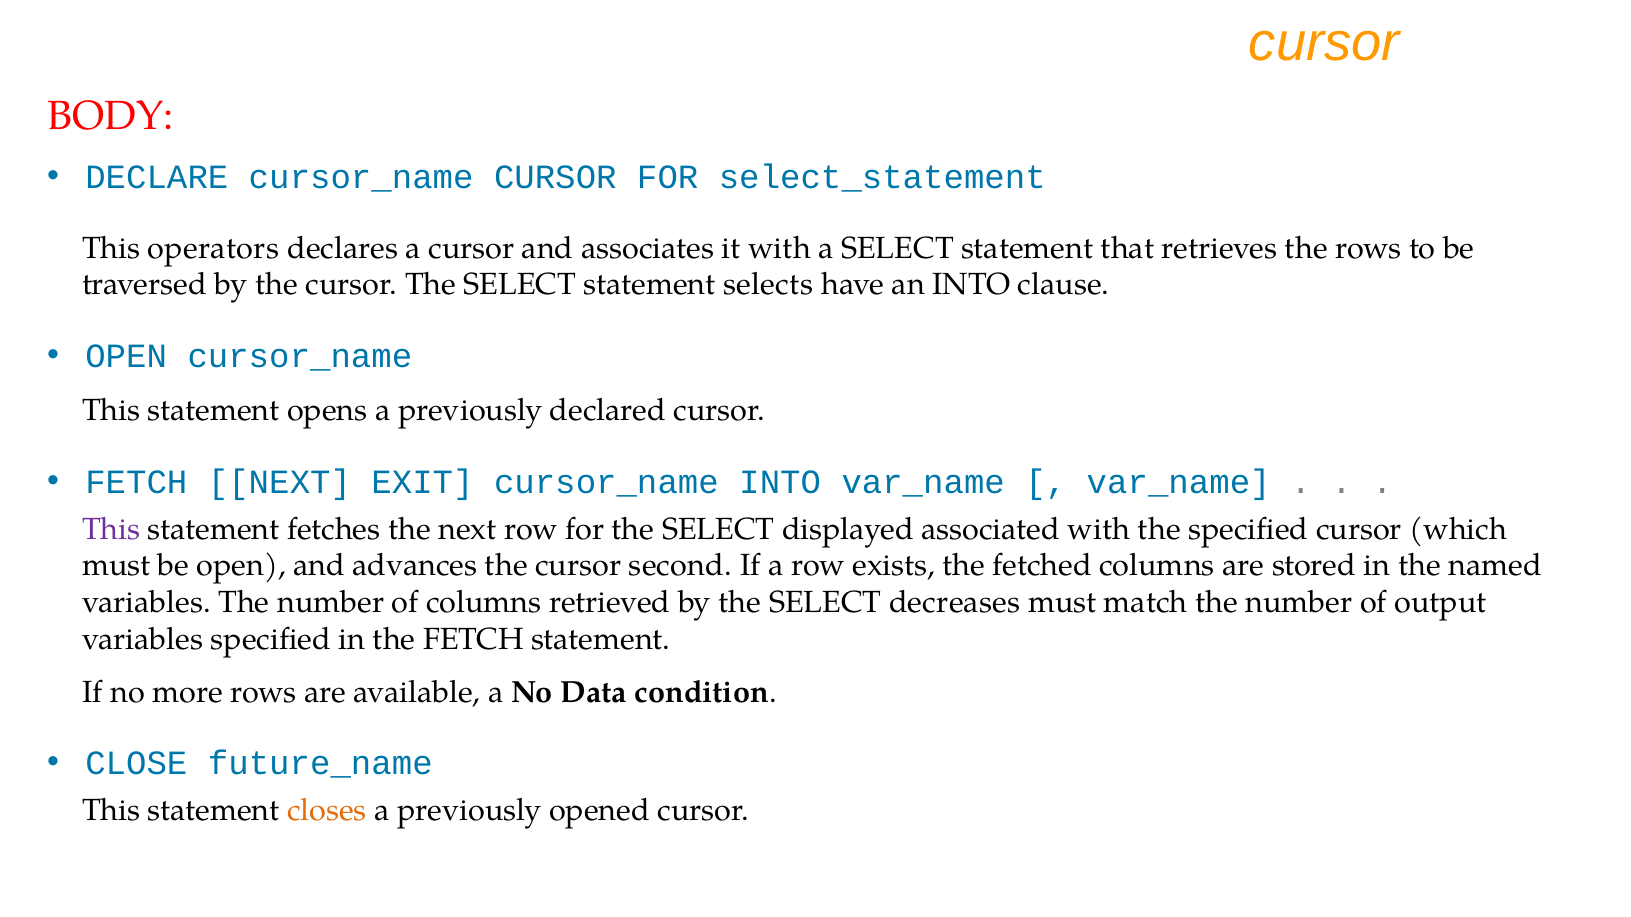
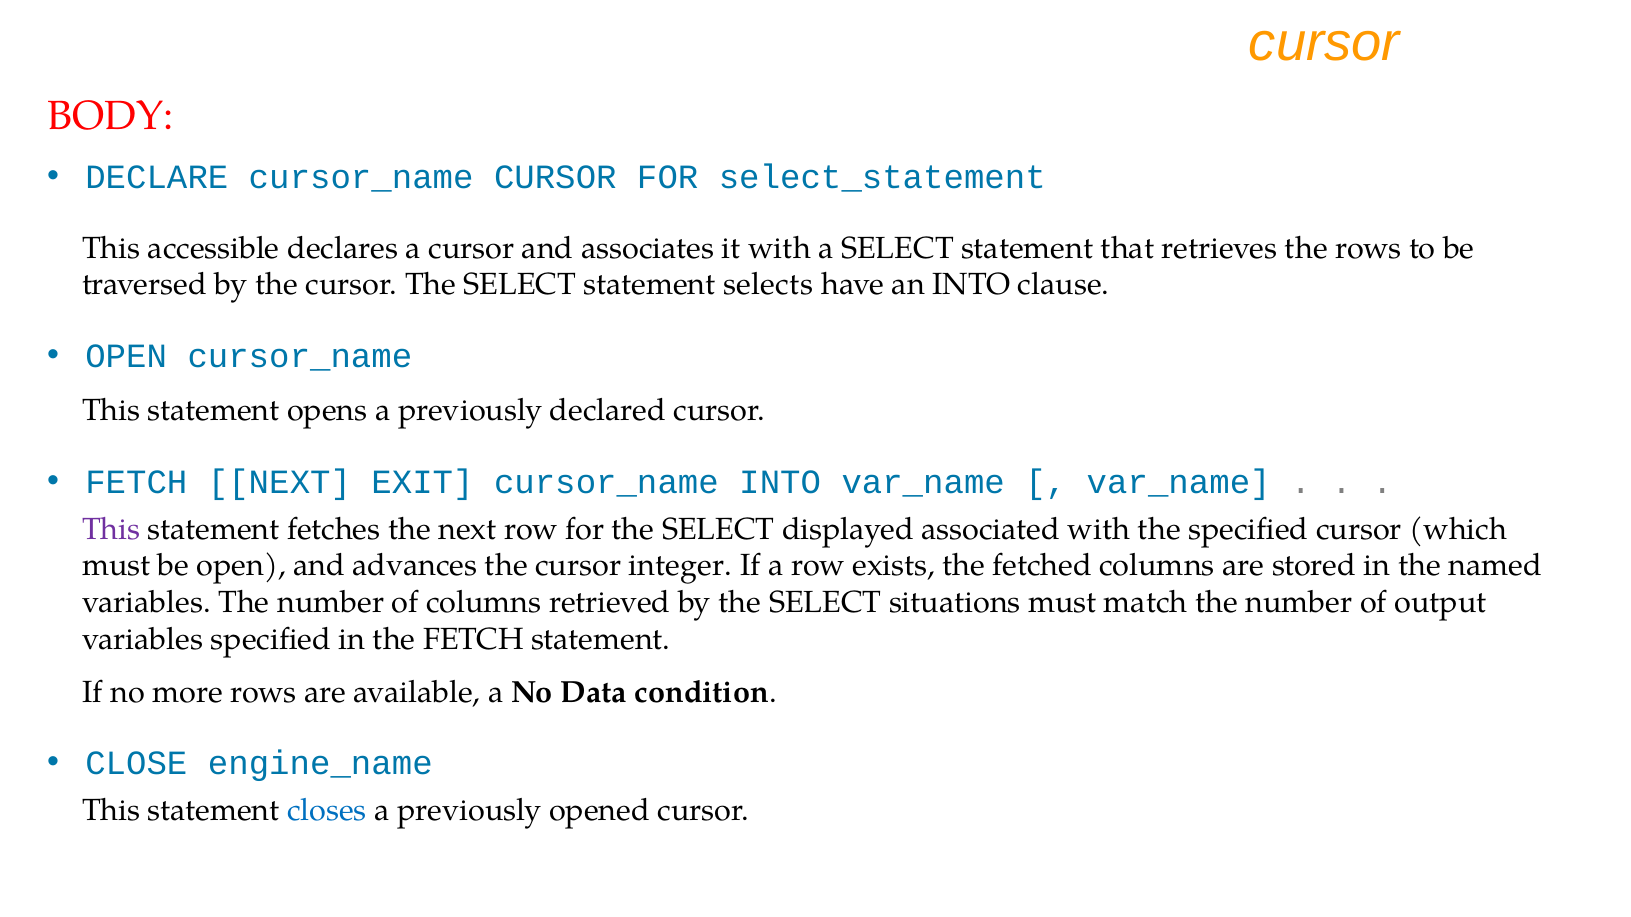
operators: operators -> accessible
second: second -> integer
decreases: decreases -> situations
future_name: future_name -> engine_name
closes colour: orange -> blue
